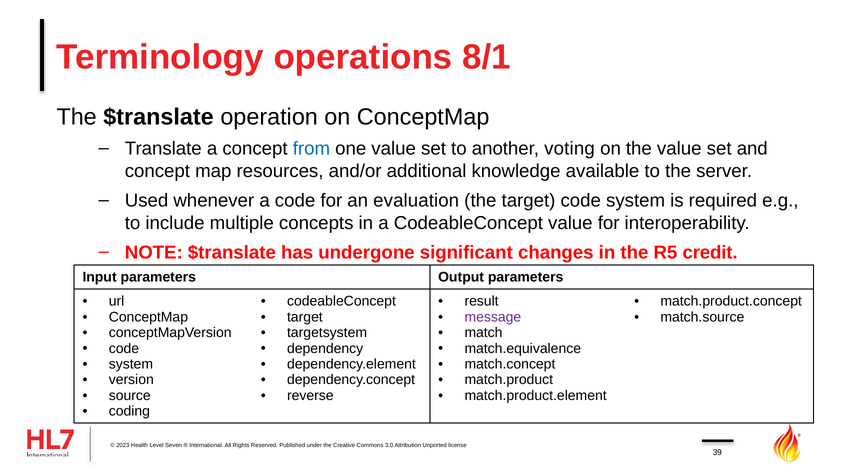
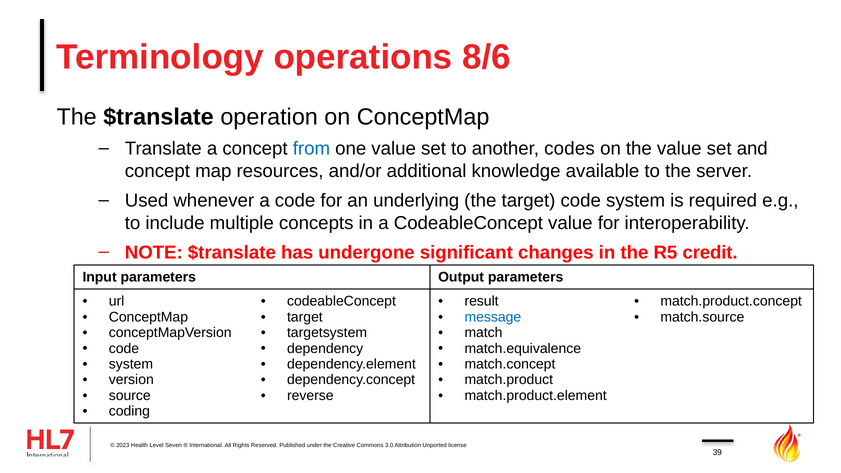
8/1: 8/1 -> 8/6
voting: voting -> codes
evaluation: evaluation -> underlying
message colour: purple -> blue
